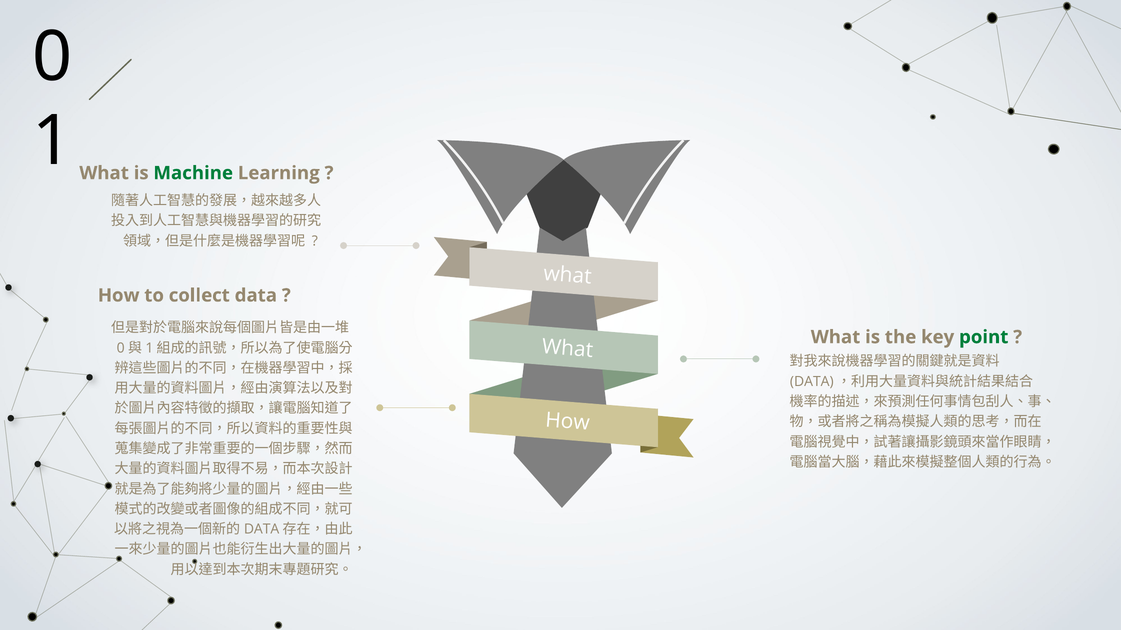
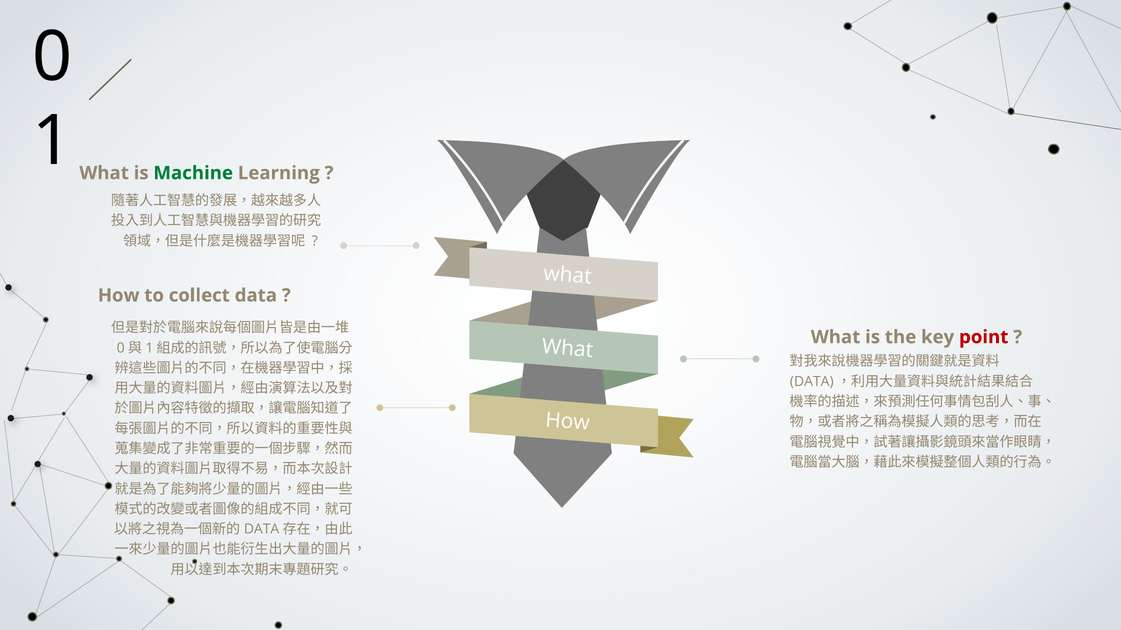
point colour: green -> red
